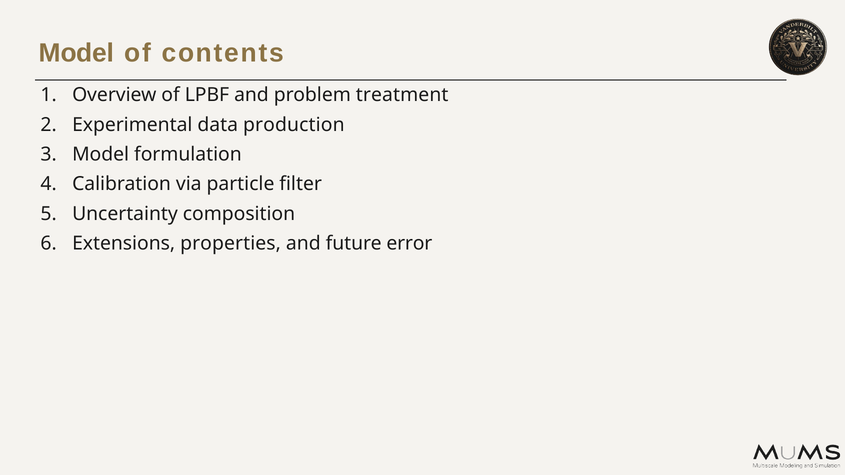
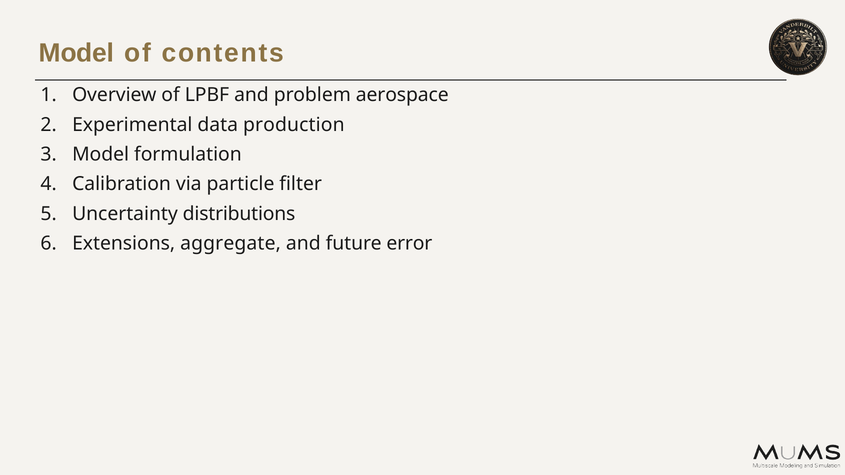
treatment: treatment -> aerospace
composition: composition -> distributions
properties: properties -> aggregate
